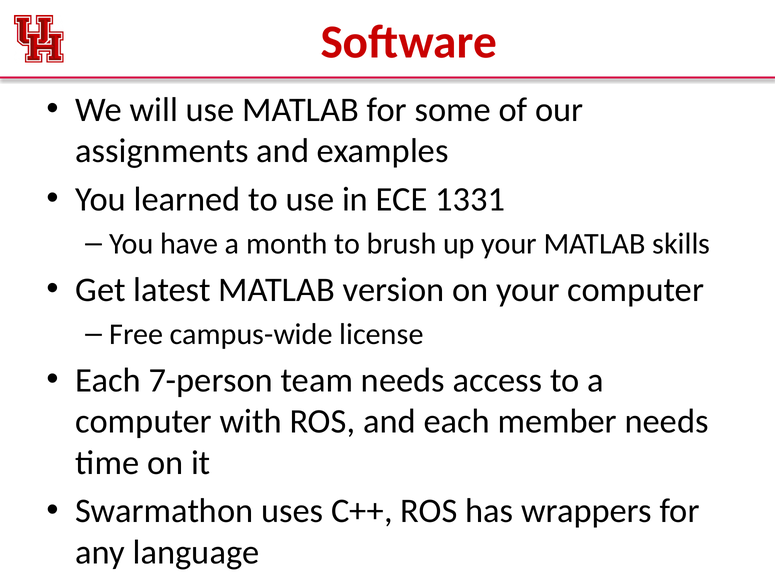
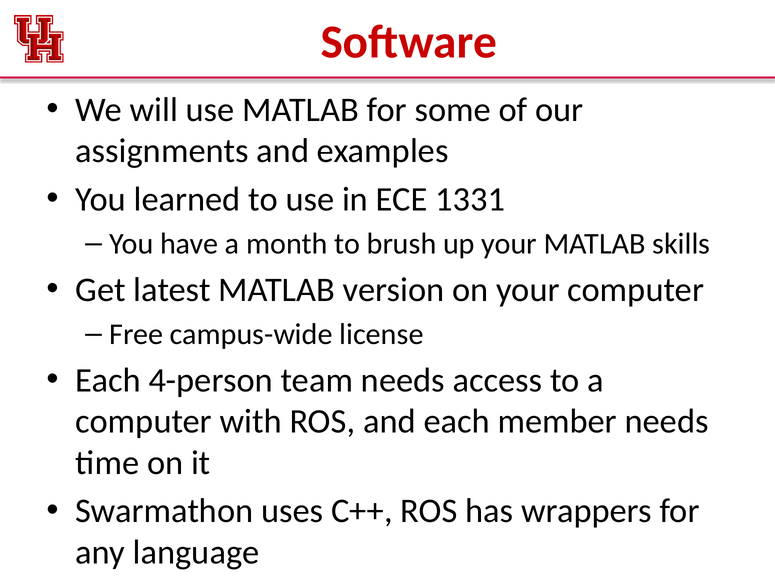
7-person: 7-person -> 4-person
